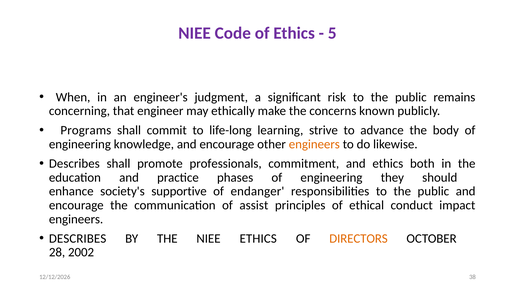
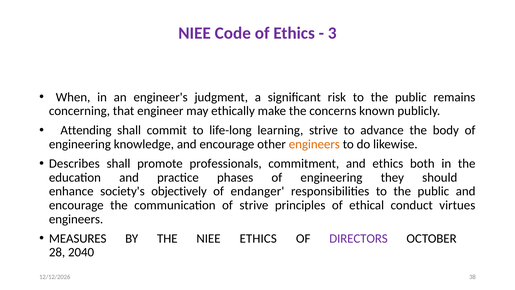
5: 5 -> 3
Programs: Programs -> Attending
supportive: supportive -> objectively
of assist: assist -> strive
impact: impact -> virtues
DESCRIBES at (78, 238): DESCRIBES -> MEASURES
DIRECTORS colour: orange -> purple
2002: 2002 -> 2040
